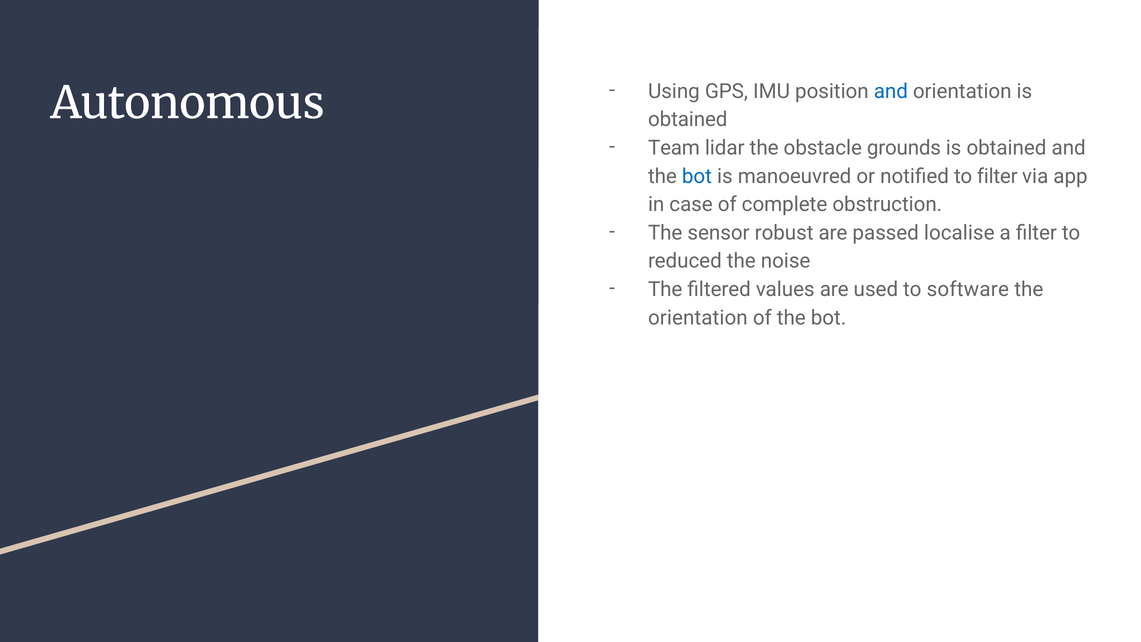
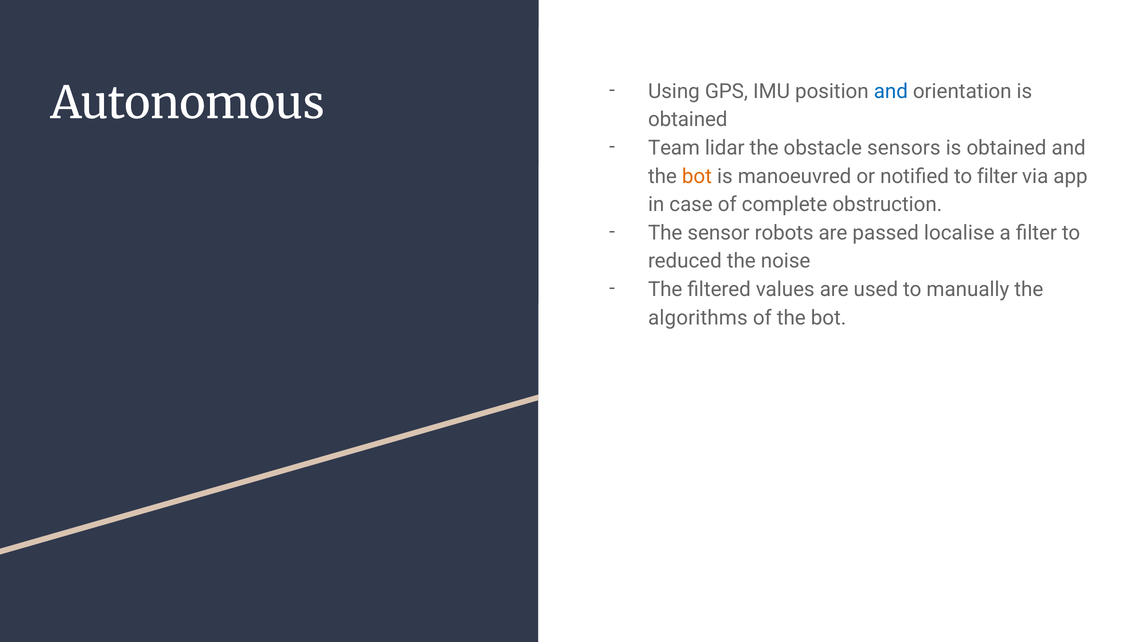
grounds: grounds -> sensors
bot at (697, 176) colour: blue -> orange
robust: robust -> robots
software: software -> manually
orientation at (698, 318): orientation -> algorithms
